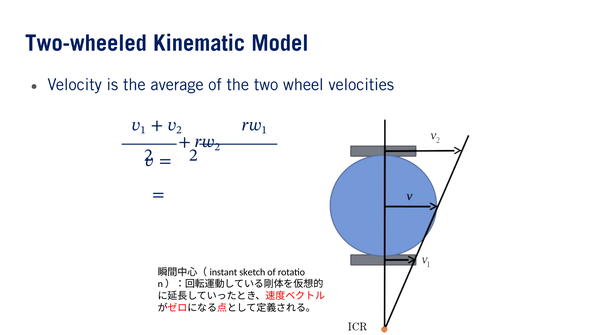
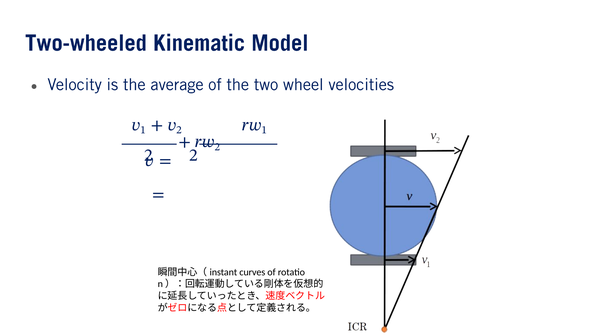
sketch: sketch -> curves
